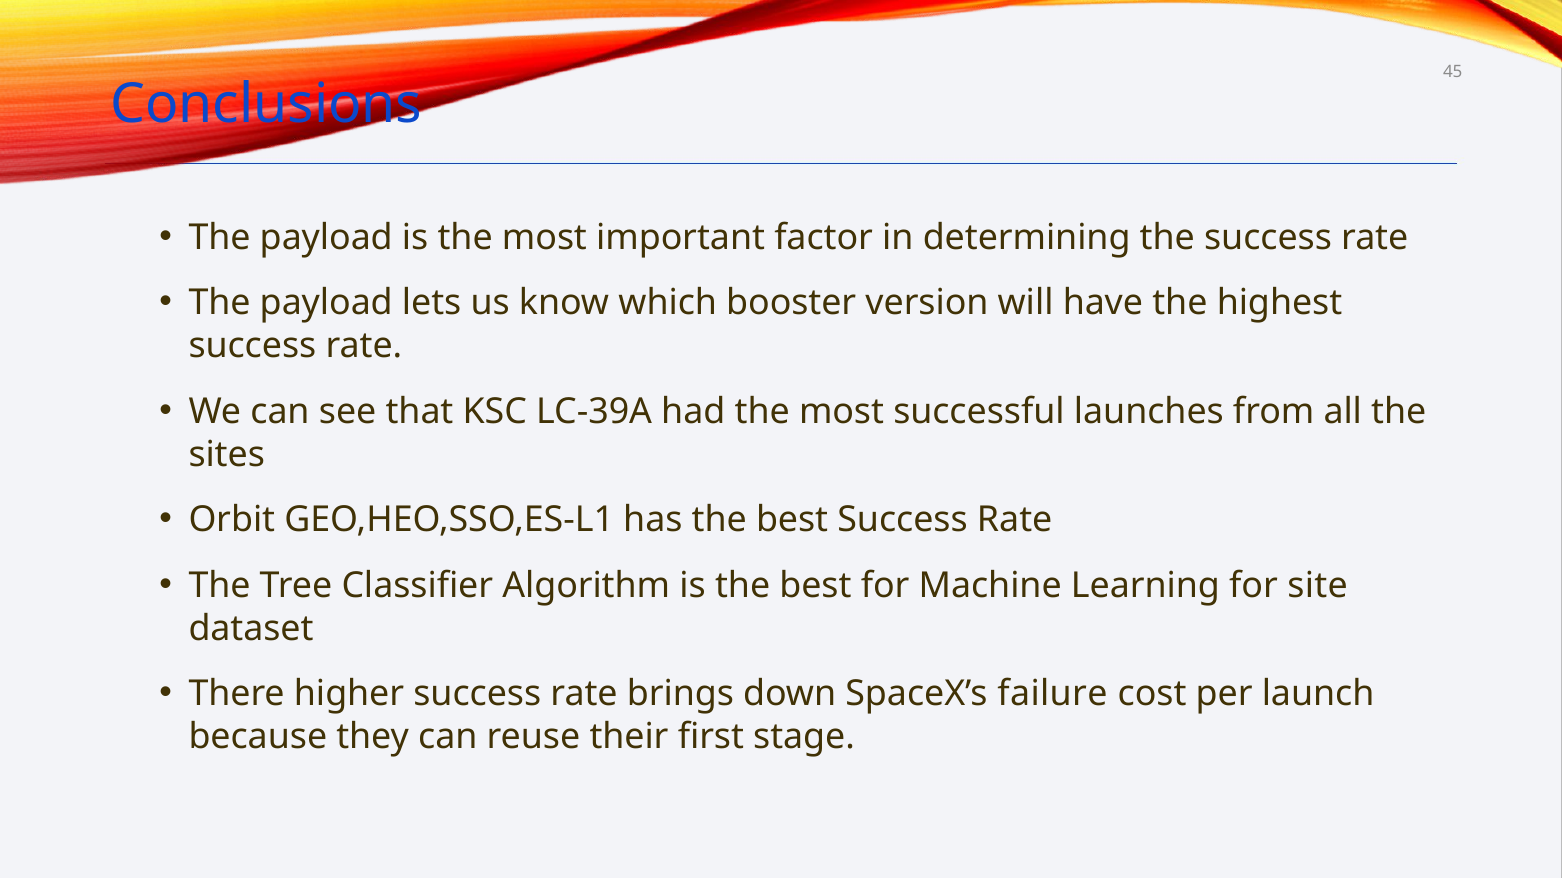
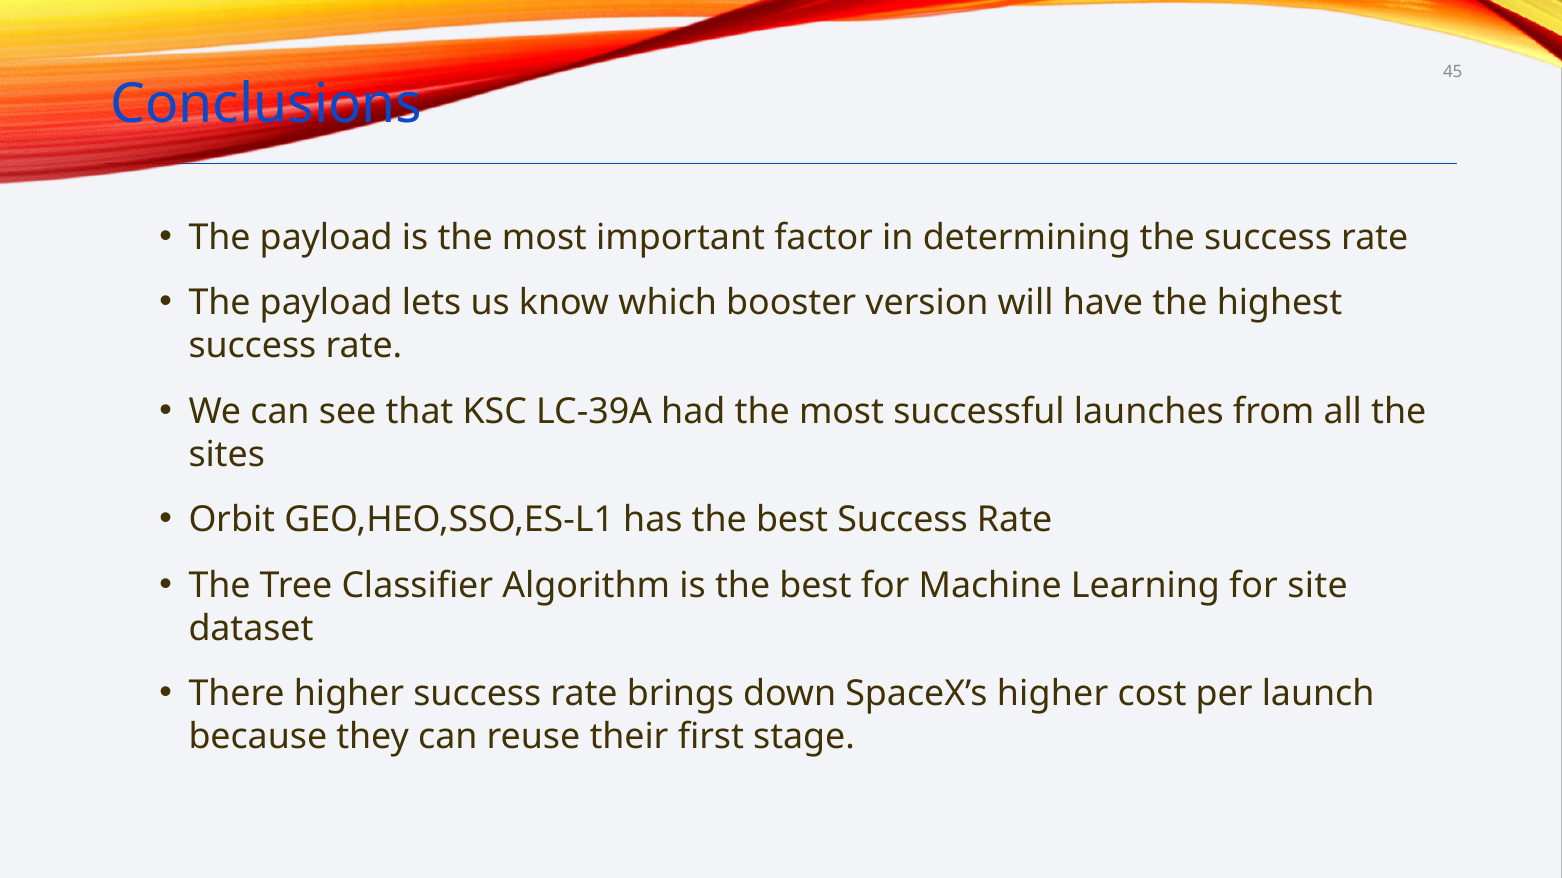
SpaceX’s failure: failure -> higher
